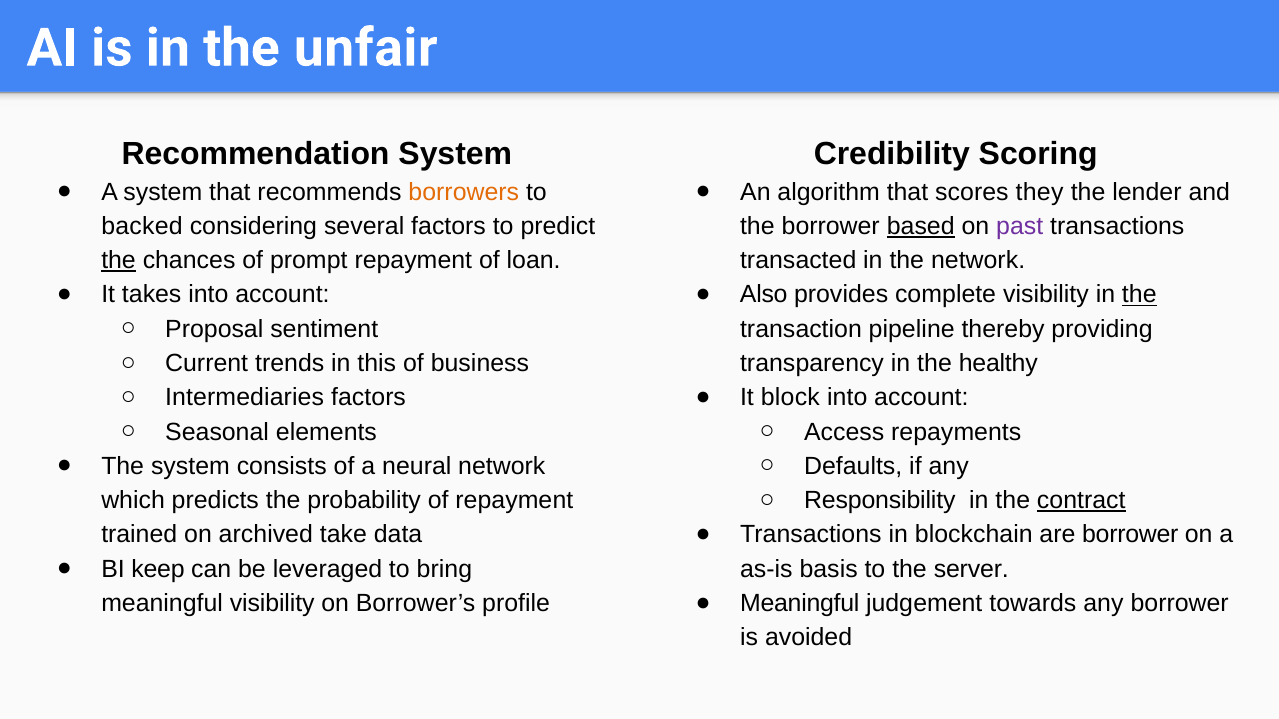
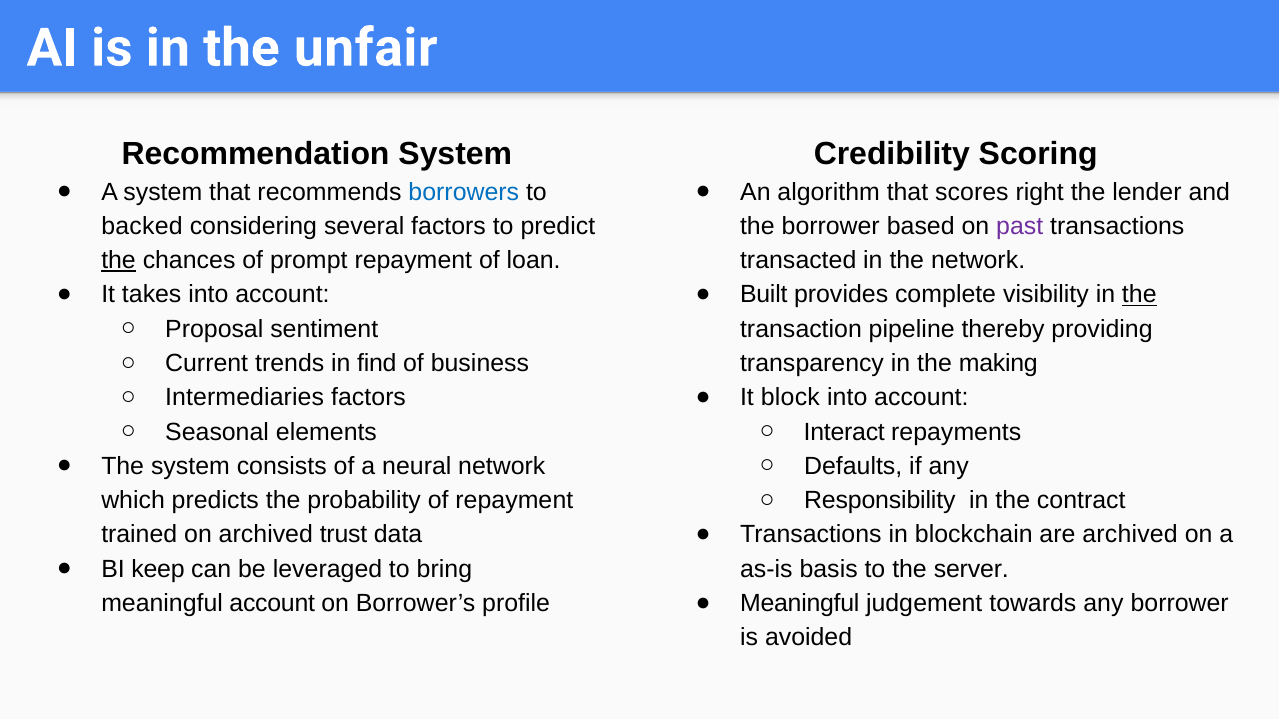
borrowers colour: orange -> blue
they: they -> right
based underline: present -> none
Also: Also -> Built
this: this -> find
healthy: healthy -> making
Access: Access -> Interact
contract underline: present -> none
are borrower: borrower -> archived
take: take -> trust
meaningful visibility: visibility -> account
